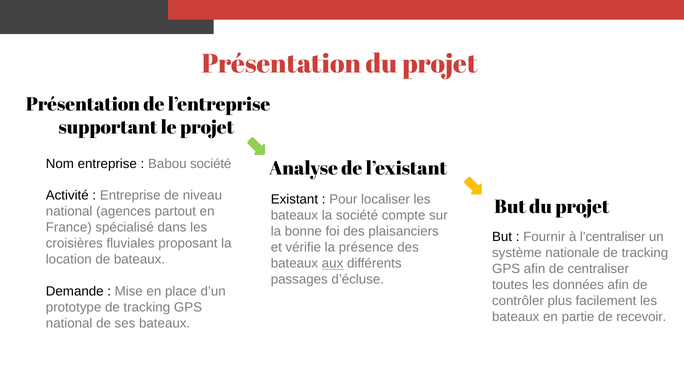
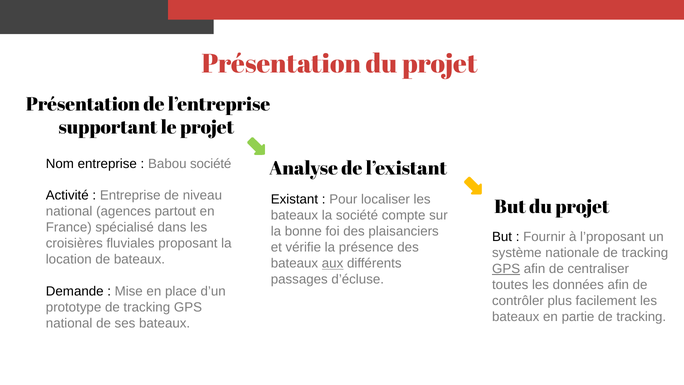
l’centraliser: l’centraliser -> l’proposant
GPS at (506, 269) underline: none -> present
recevoir at (641, 317): recevoir -> tracking
